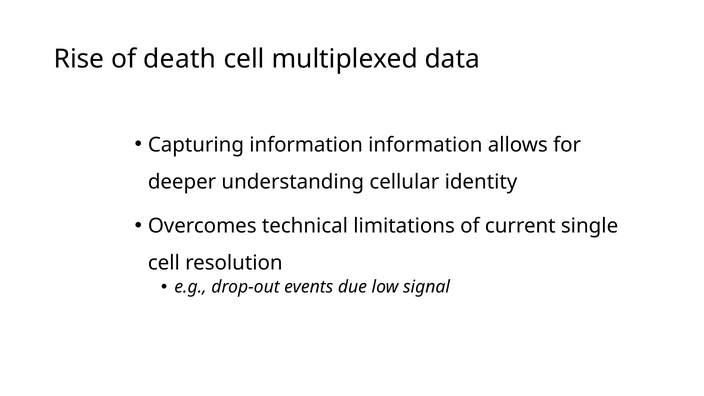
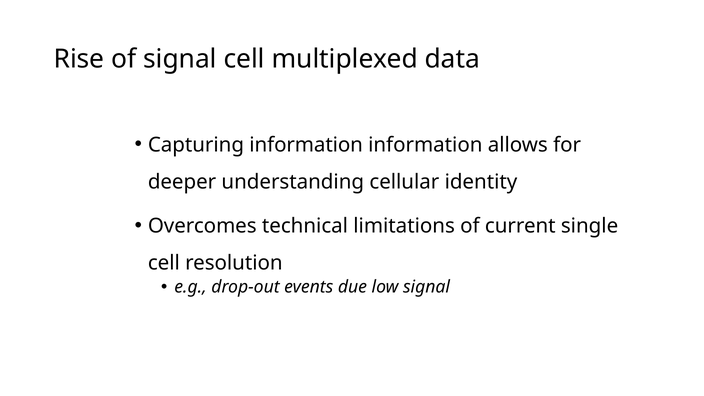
of death: death -> signal
